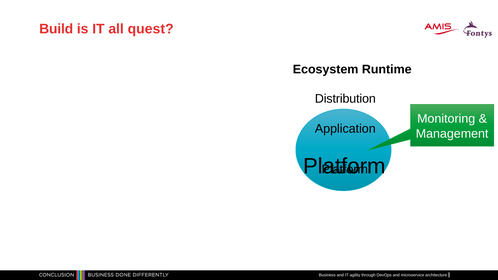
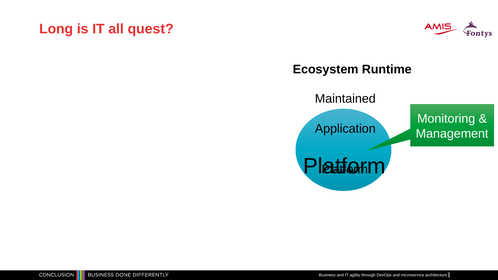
Build: Build -> Long
Distribution: Distribution -> Maintained
